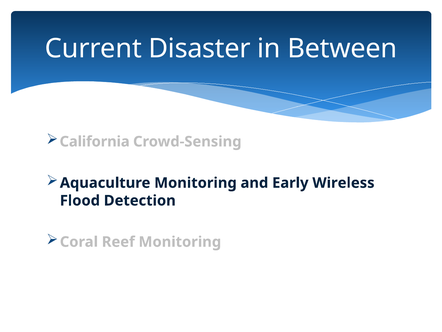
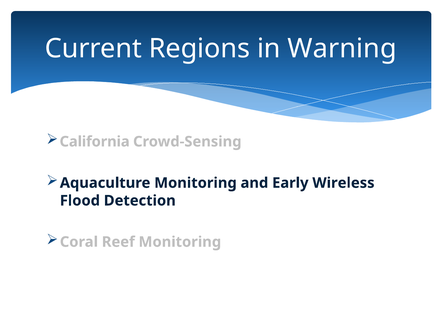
Disaster: Disaster -> Regions
Between: Between -> Warning
